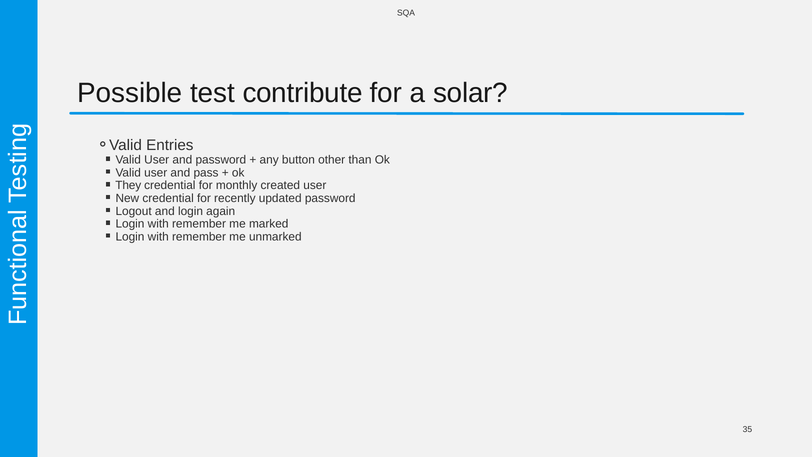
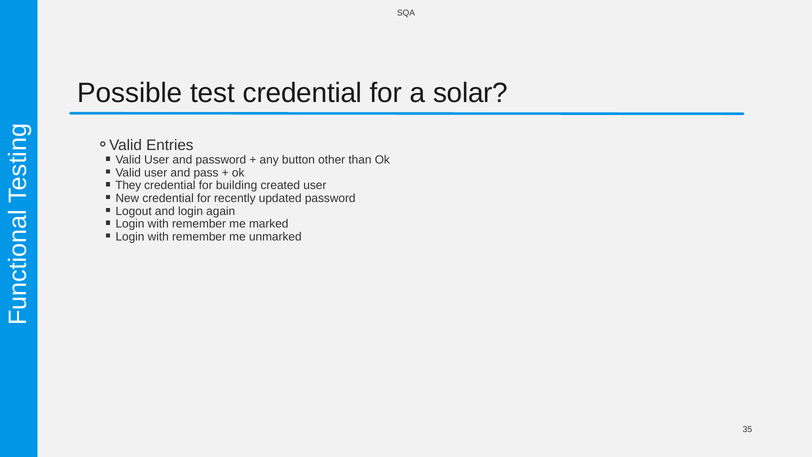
test contribute: contribute -> credential
monthly: monthly -> building
